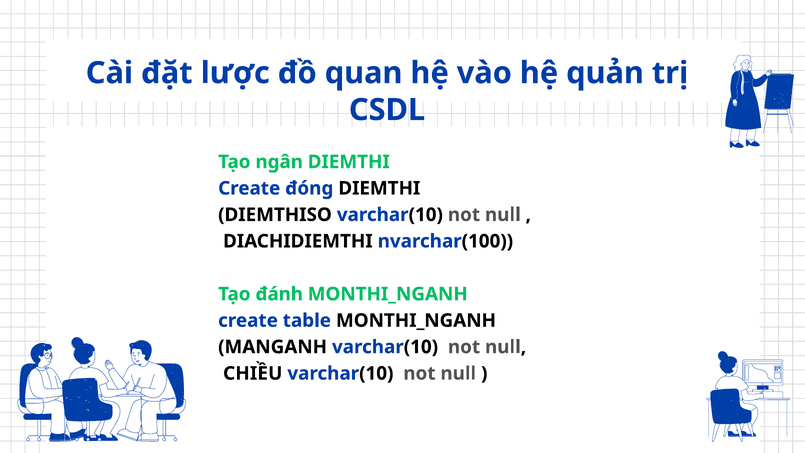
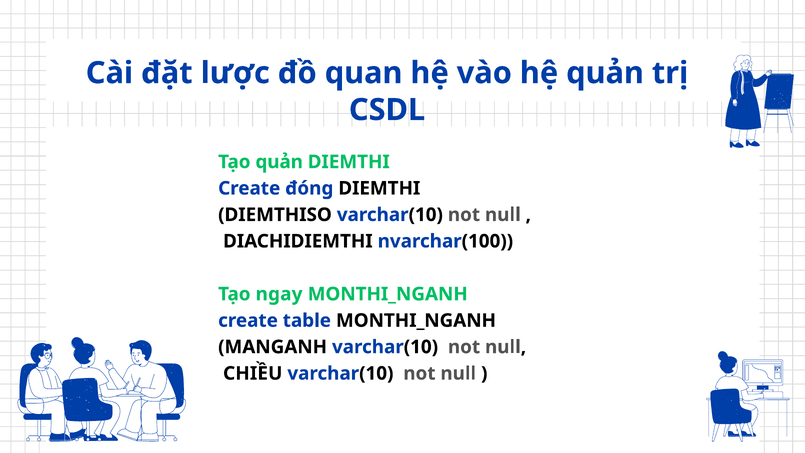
ngân at (279, 162): ngân -> quản
đánh: đánh -> ngay
